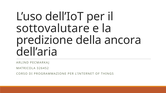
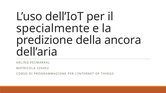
sottovalutare: sottovalutare -> specialmente
